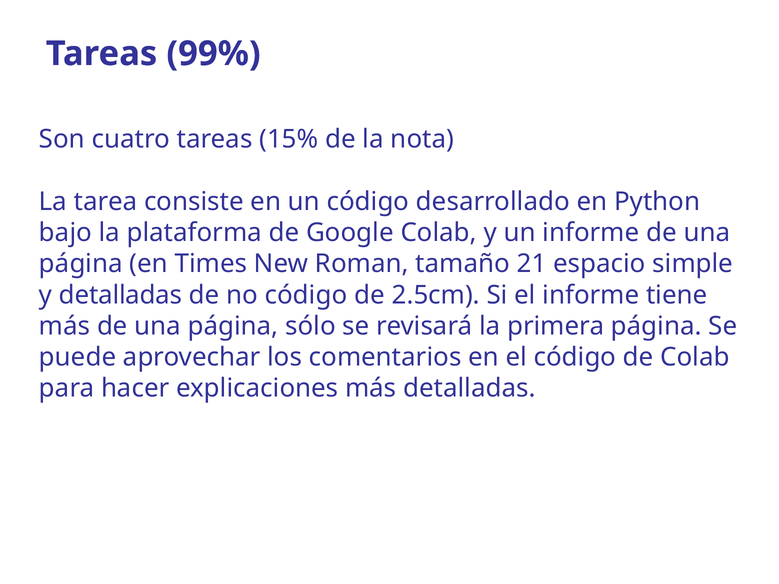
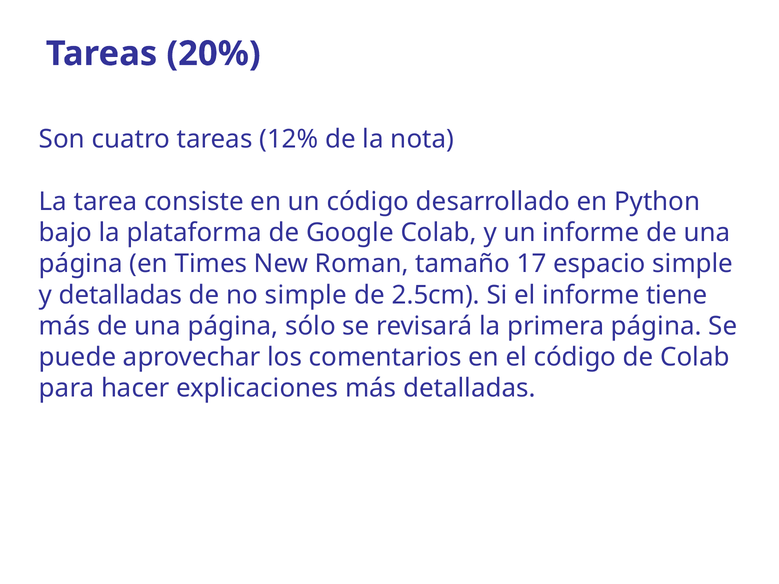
99%: 99% -> 20%
15%: 15% -> 12%
21: 21 -> 17
no código: código -> simple
